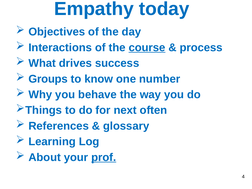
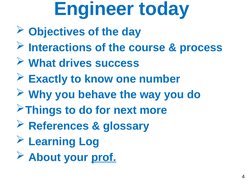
Empathy: Empathy -> Engineer
course underline: present -> none
Groups: Groups -> Exactly
often: often -> more
